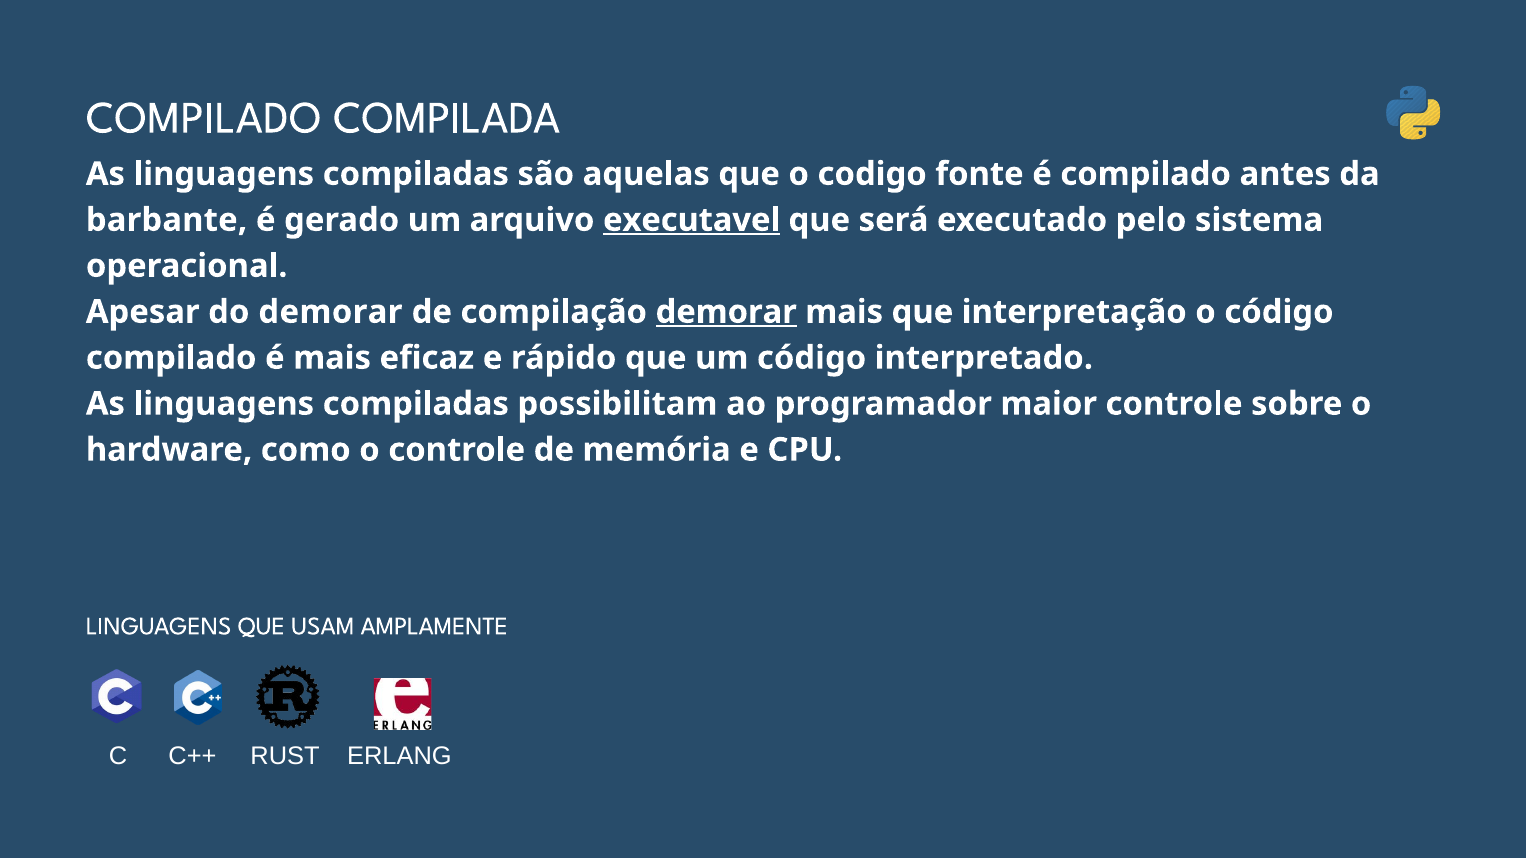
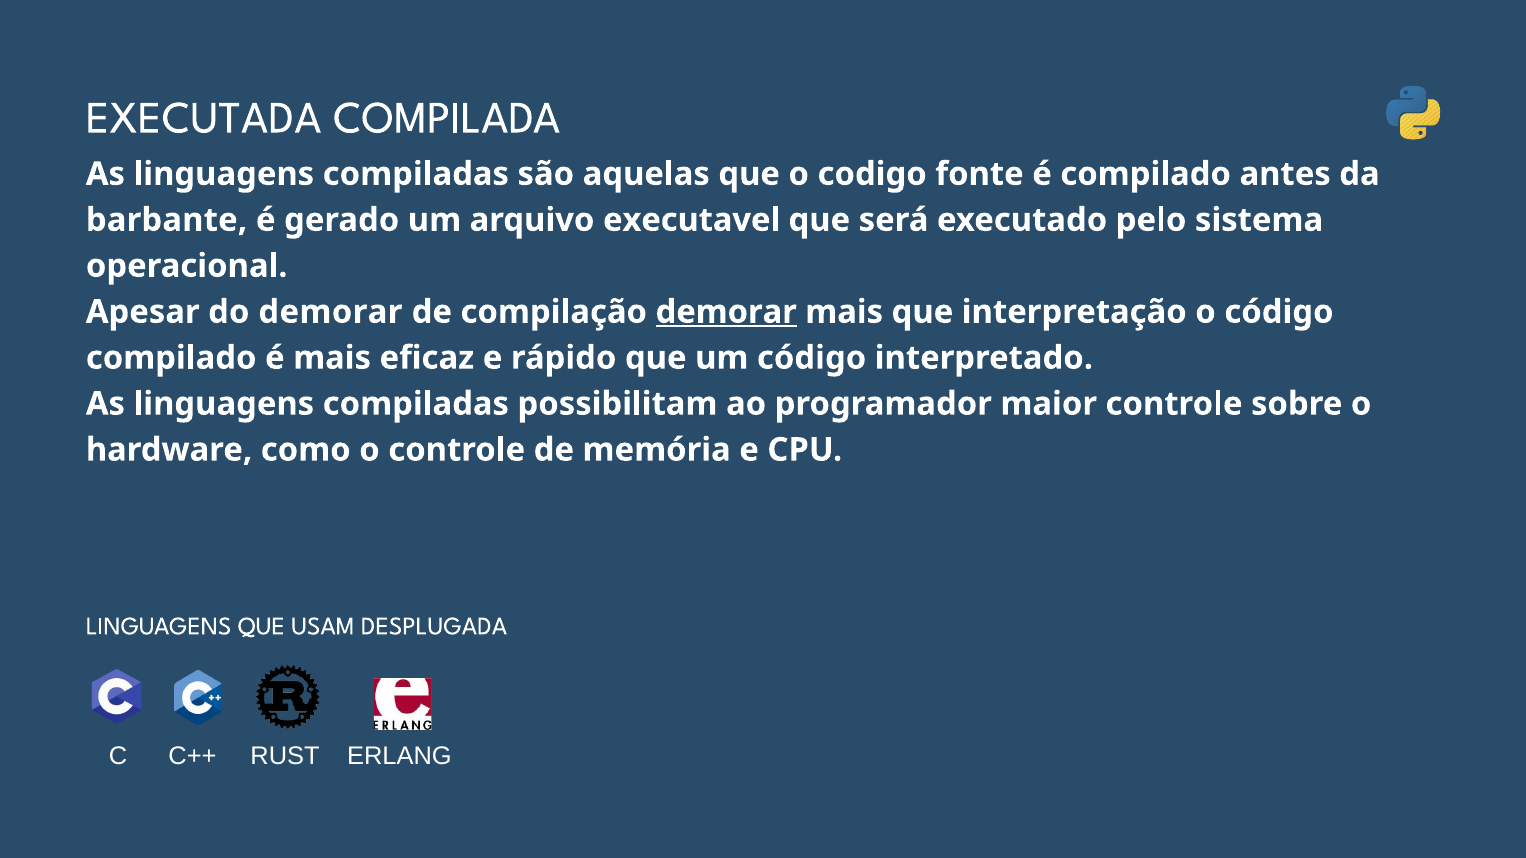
COMPILADO at (204, 118): COMPILADO -> EXECUTADA
executavel underline: present -> none
AMPLAMENTE: AMPLAMENTE -> DESPLUGADA
